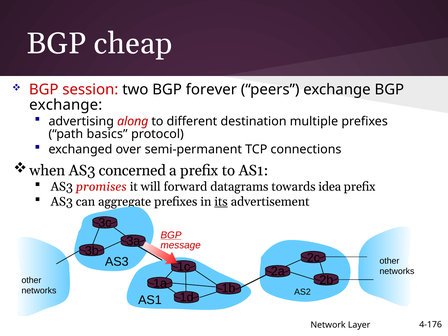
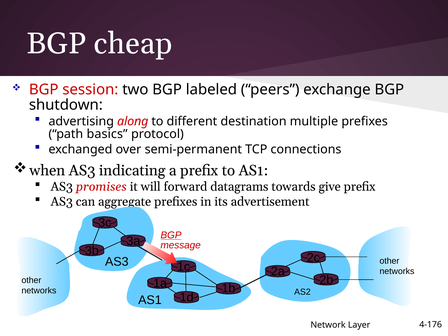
forever: forever -> labeled
exchange at (66, 105): exchange -> shutdown
concerned: concerned -> indicating
idea: idea -> give
its underline: present -> none
